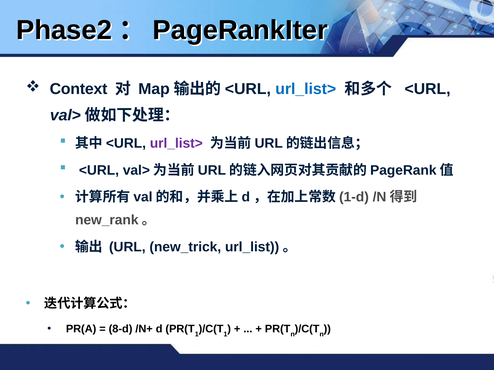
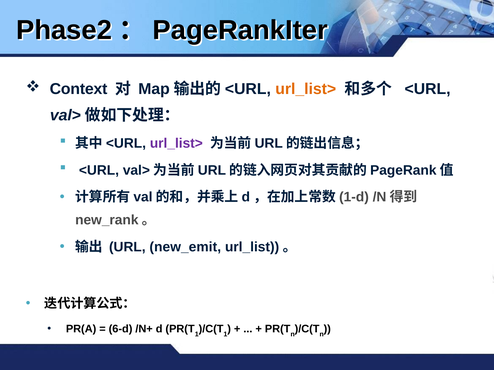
url_list> at (306, 89) colour: blue -> orange
new_trick: new_trick -> new_emit
8-d: 8-d -> 6-d
